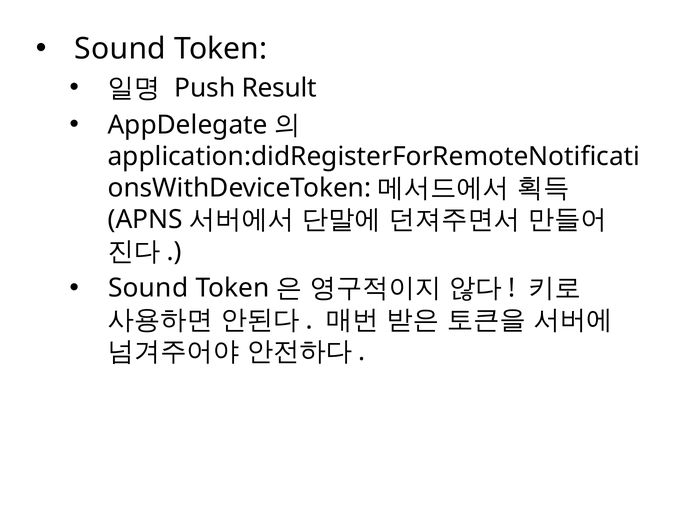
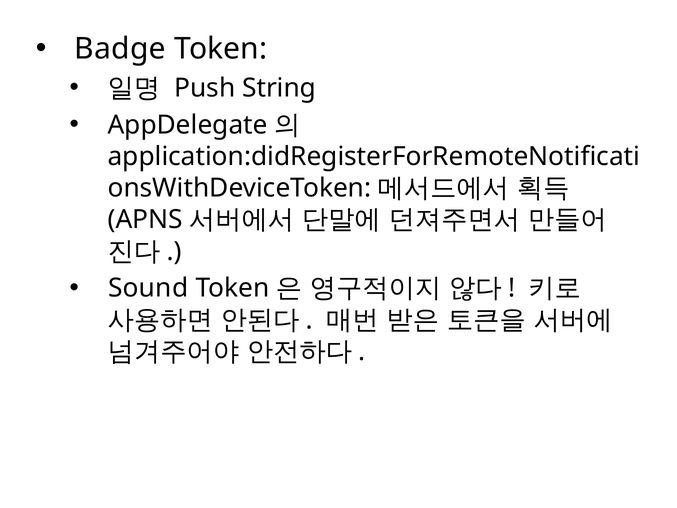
Sound at (120, 49): Sound -> Badge
Result: Result -> String
